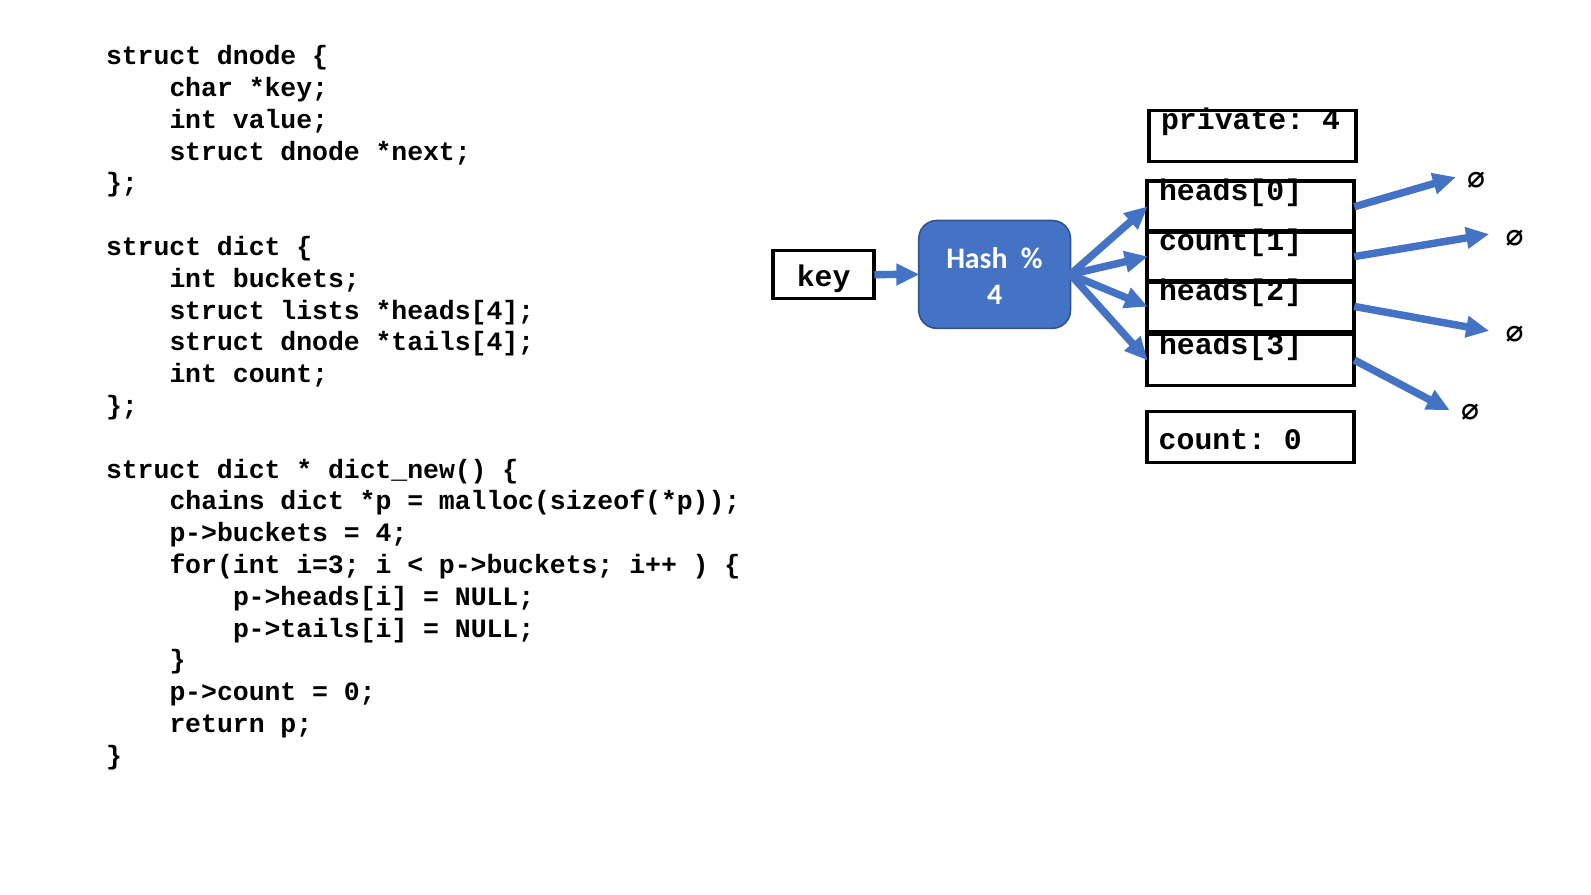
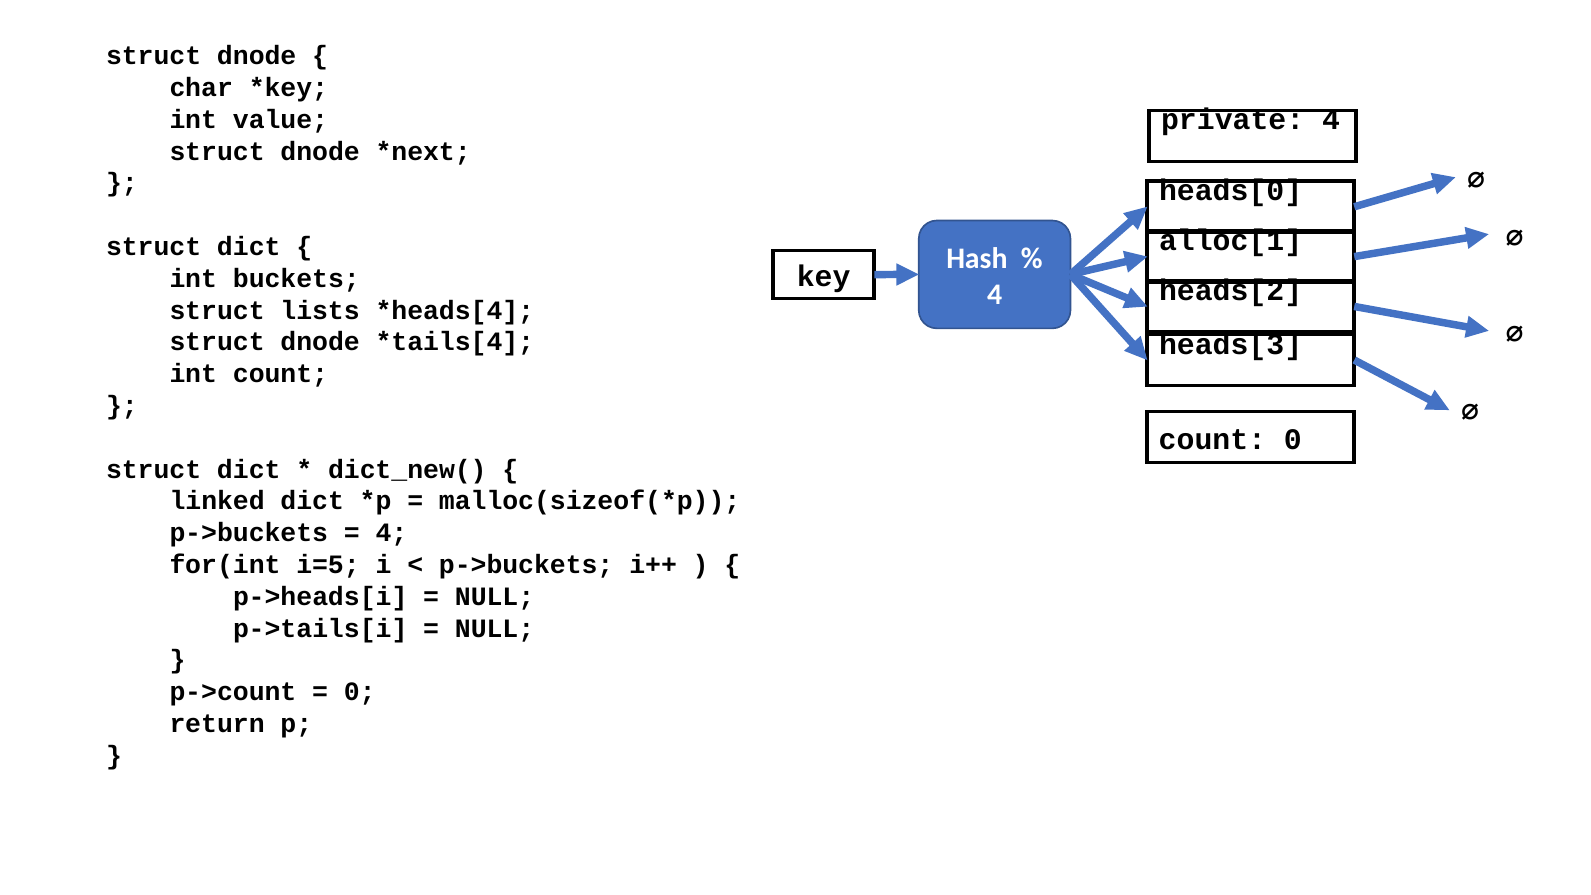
count[1: count[1 -> alloc[1
chains: chains -> linked
i=3: i=3 -> i=5
